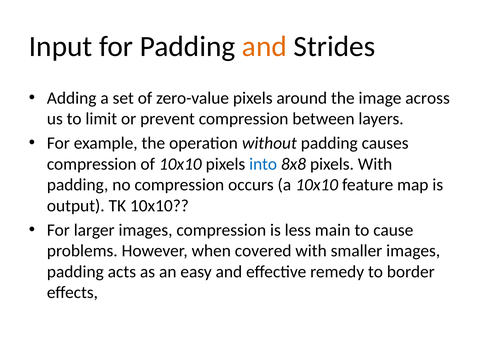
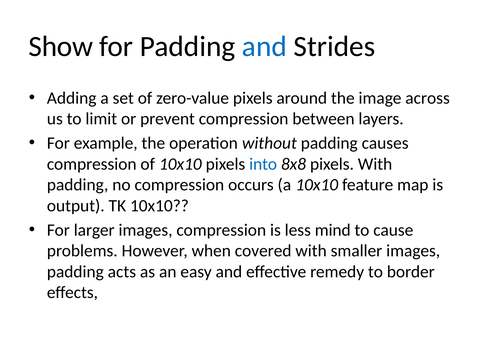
Input: Input -> Show
and at (264, 47) colour: orange -> blue
main: main -> mind
